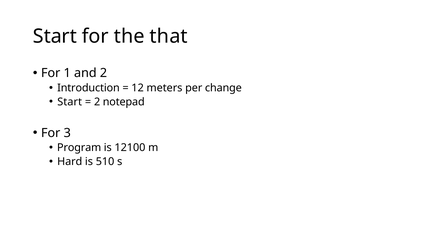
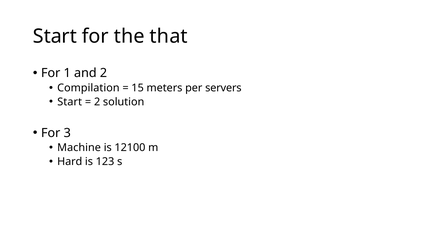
Introduction: Introduction -> Compilation
12: 12 -> 15
change: change -> servers
notepad: notepad -> solution
Program: Program -> Machine
510: 510 -> 123
